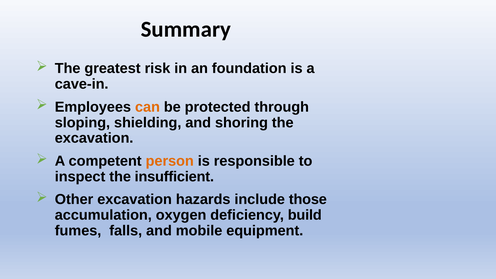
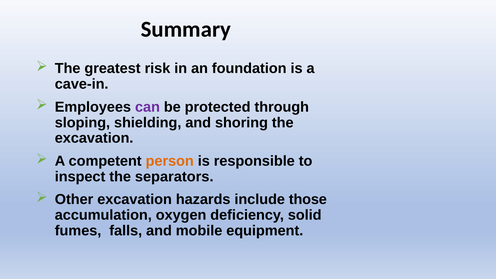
can colour: orange -> purple
insufficient: insufficient -> separators
build: build -> solid
